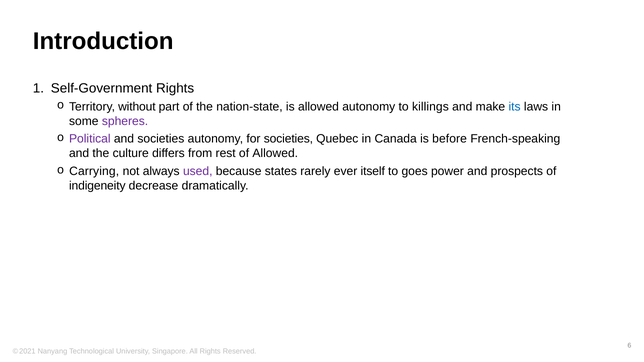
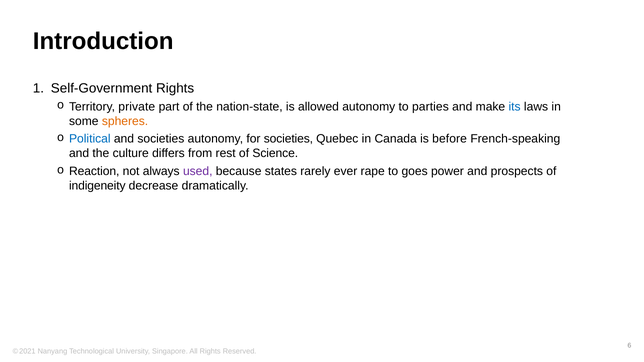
without: without -> private
killings: killings -> parties
spheres colour: purple -> orange
Political colour: purple -> blue
of Allowed: Allowed -> Science
Carrying: Carrying -> Reaction
itself: itself -> rape
